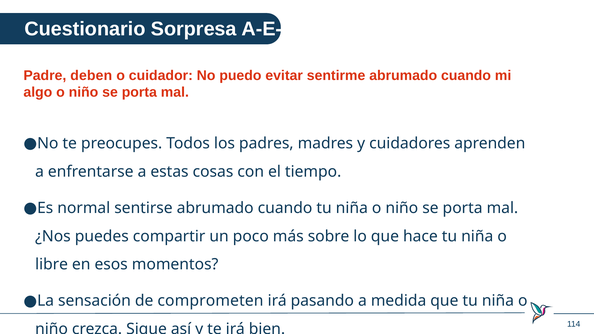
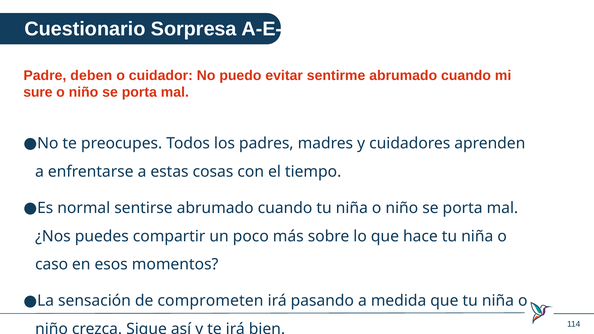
algo: algo -> sure
libre: libre -> caso
